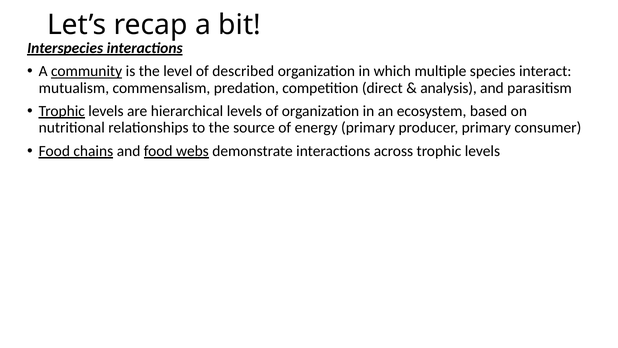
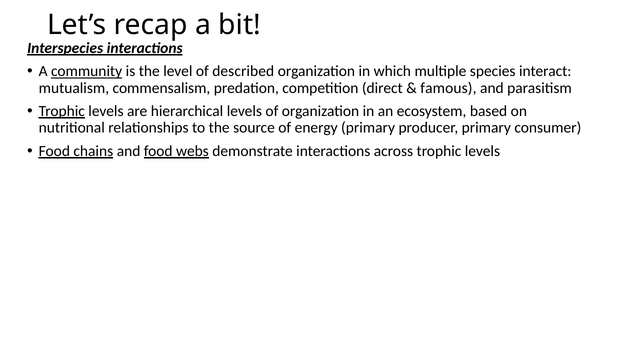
analysis at (449, 88): analysis -> famous
